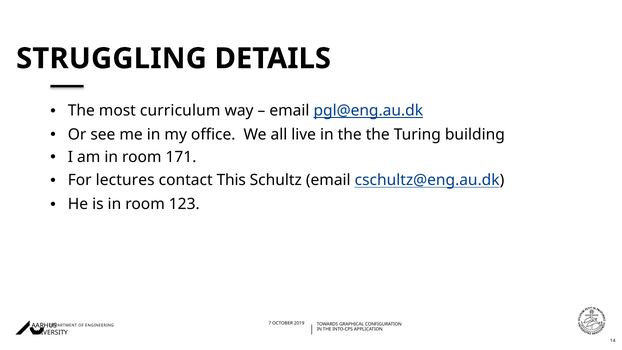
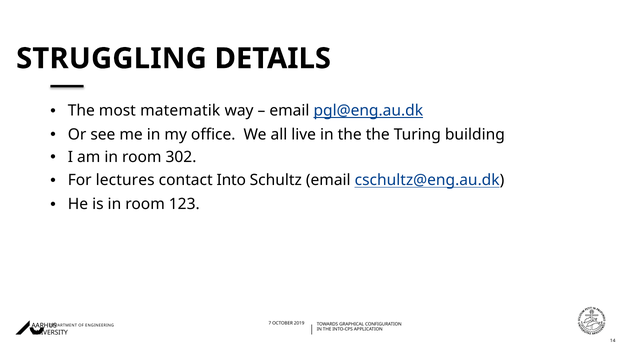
curriculum: curriculum -> matematik
171: 171 -> 302
This: This -> Into
